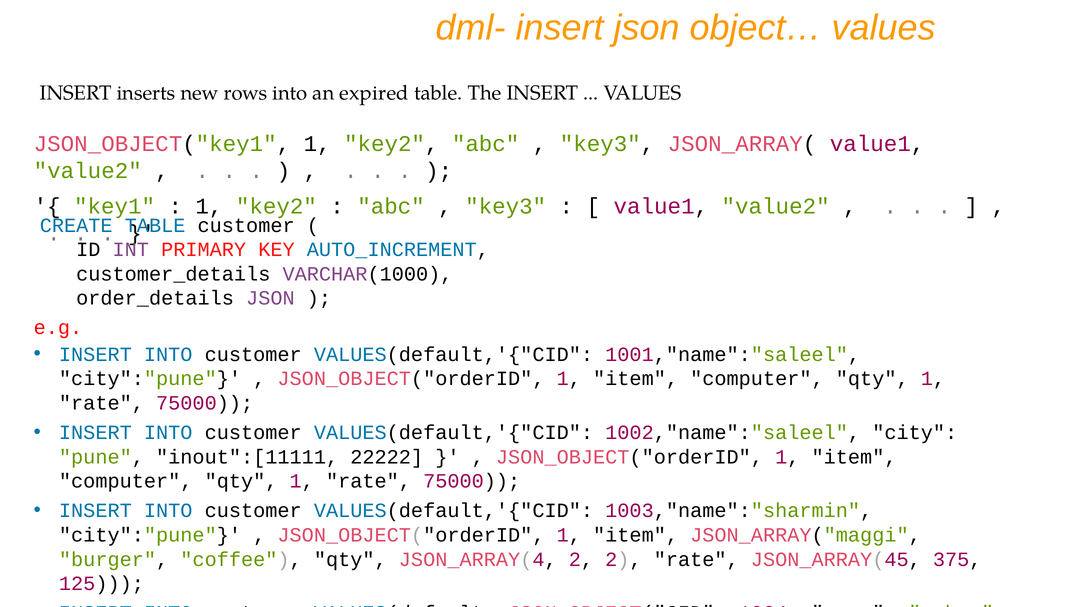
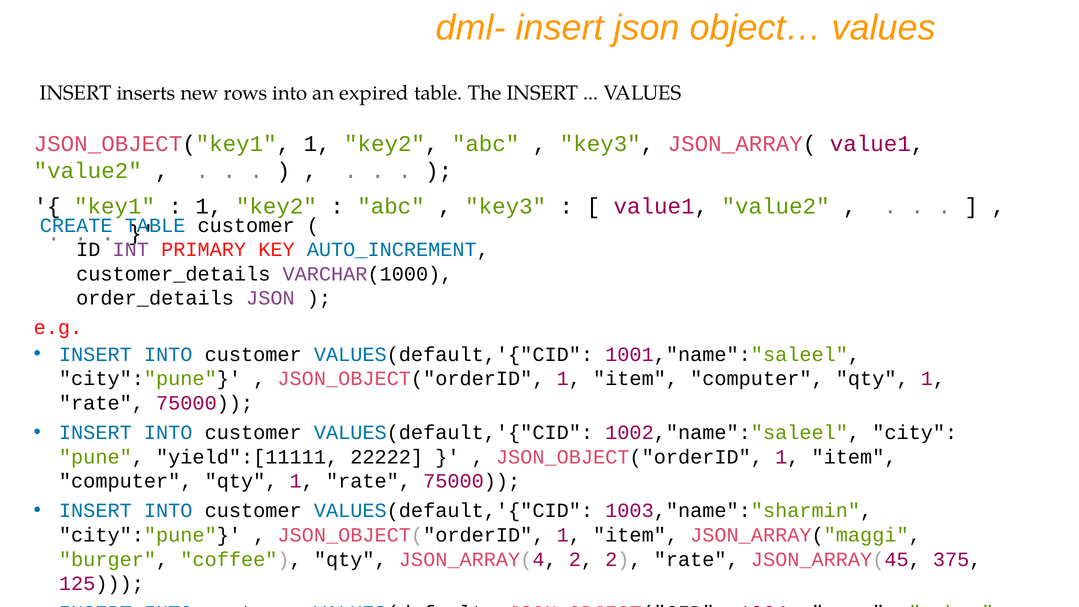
inout":[11111: inout":[11111 -> yield":[11111
